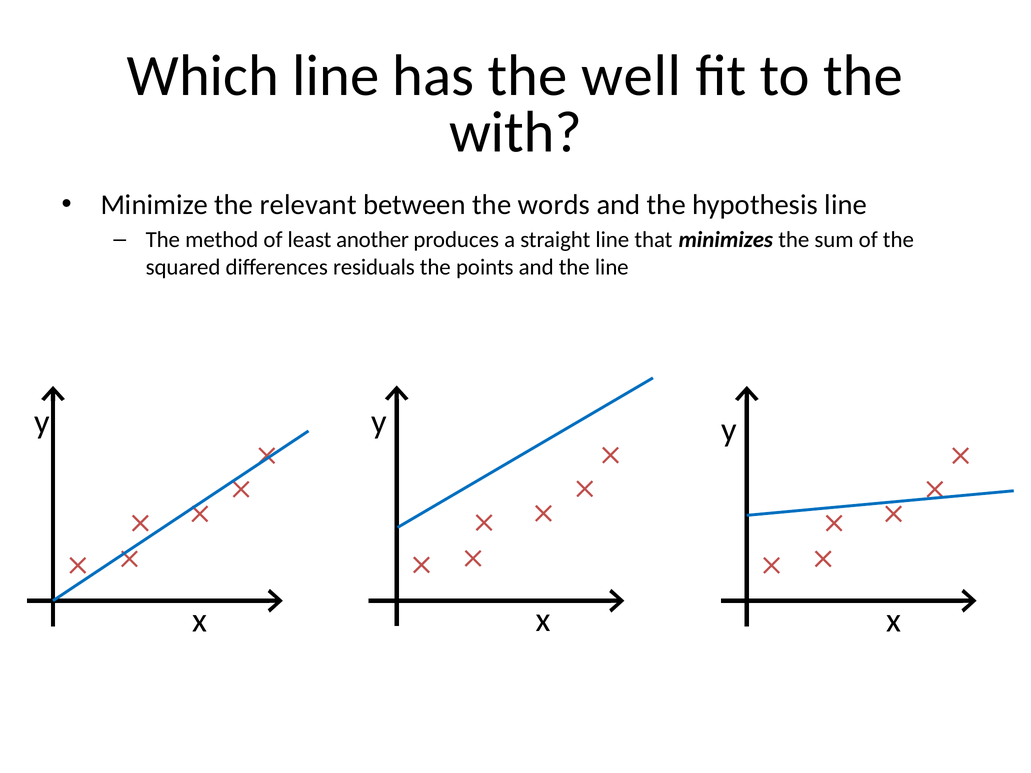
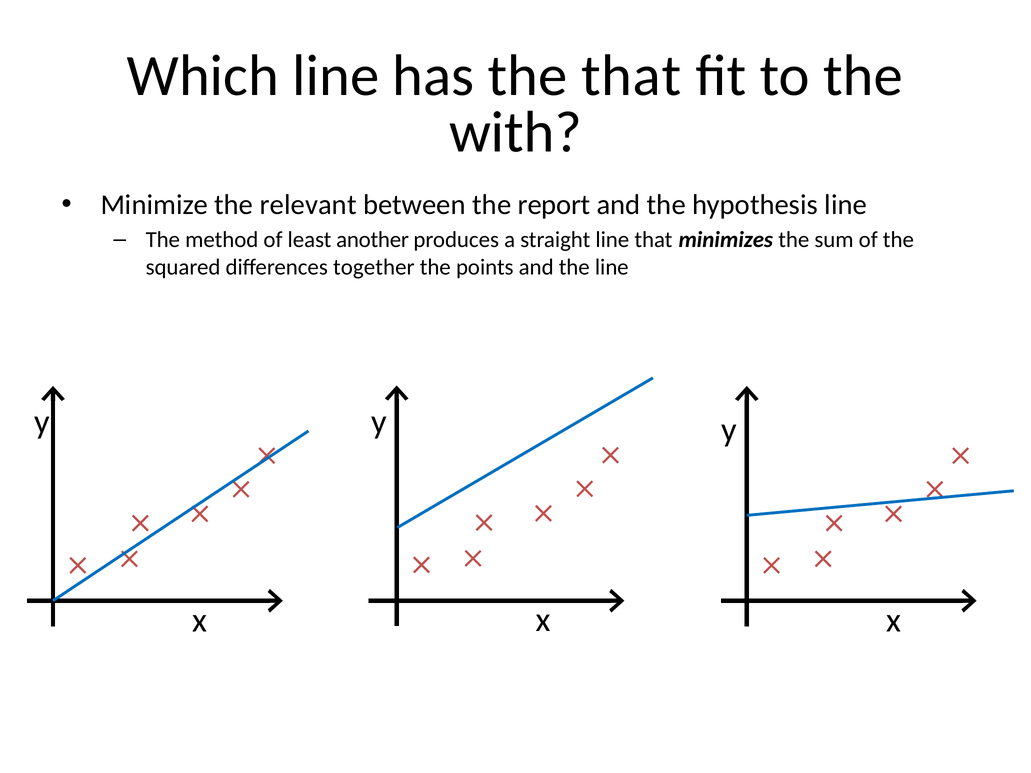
the well: well -> that
words: words -> report
residuals: residuals -> together
